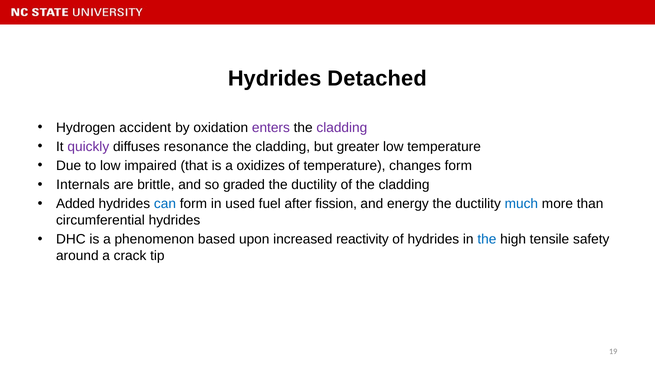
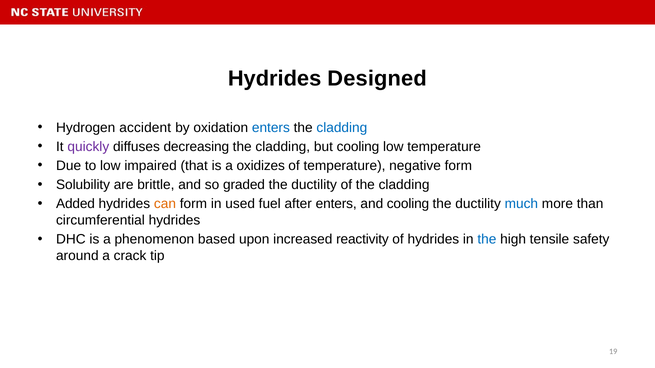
Detached: Detached -> Designed
enters at (271, 128) colour: purple -> blue
cladding at (342, 128) colour: purple -> blue
resonance: resonance -> decreasing
but greater: greater -> cooling
changes: changes -> negative
Internals: Internals -> Solubility
can colour: blue -> orange
after fission: fission -> enters
and energy: energy -> cooling
